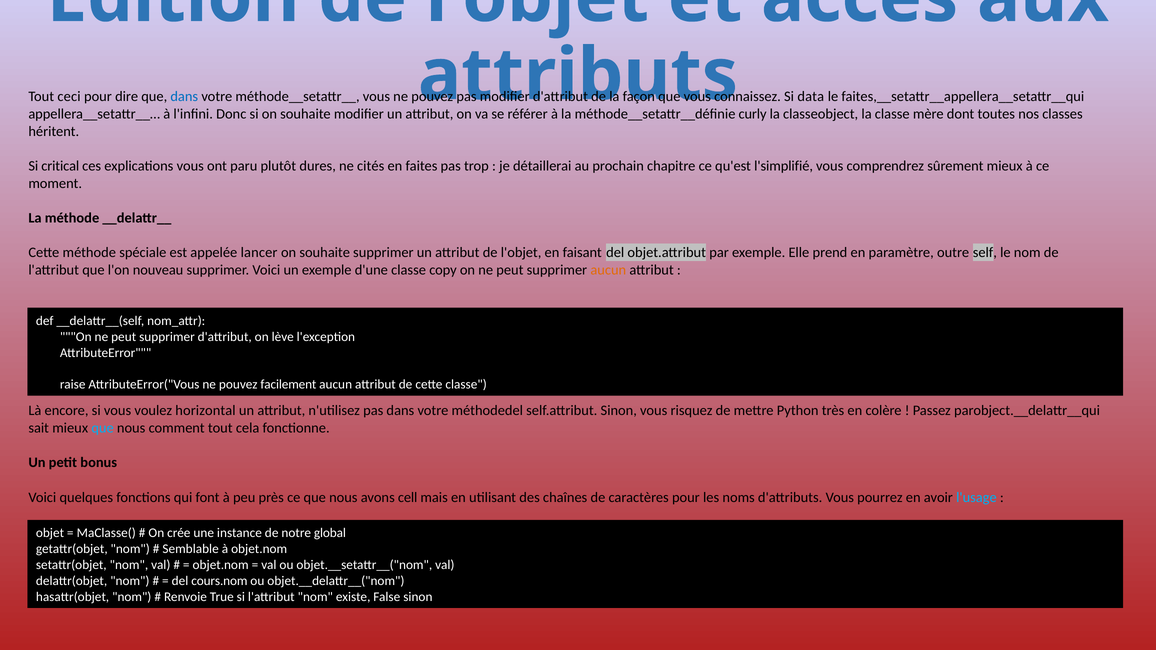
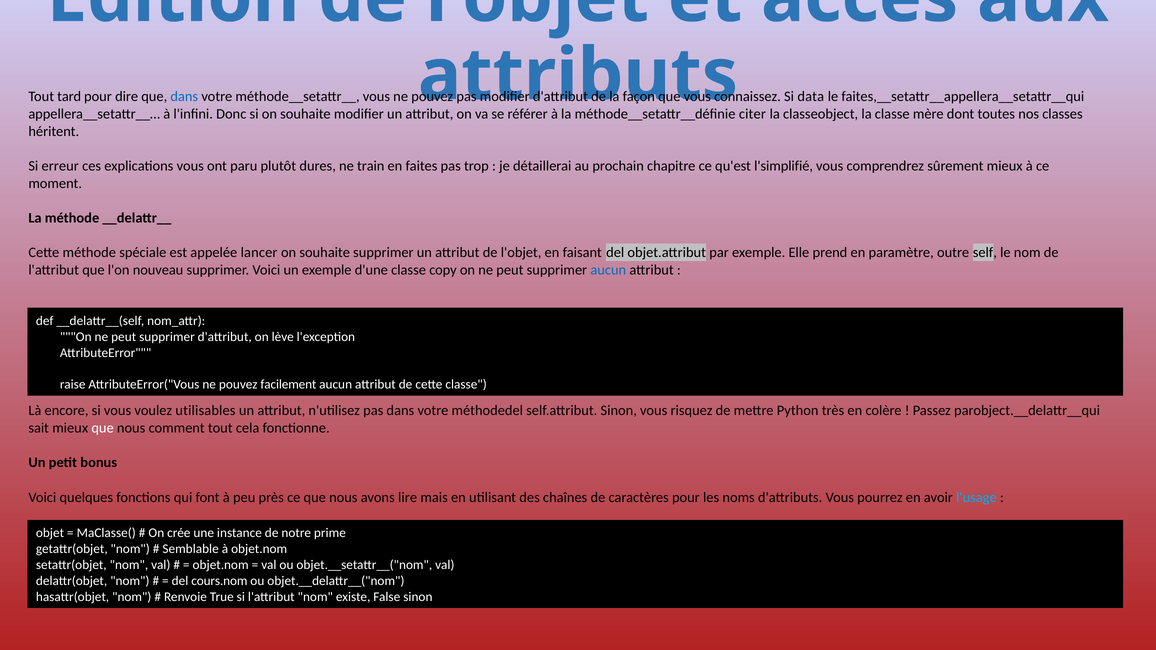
ceci: ceci -> tard
curly: curly -> citer
critical: critical -> erreur
cités: cités -> train
aucun at (608, 270) colour: orange -> blue
horizontal: horizontal -> utilisables
que at (103, 428) colour: light blue -> white
cell: cell -> lire
global: global -> prime
